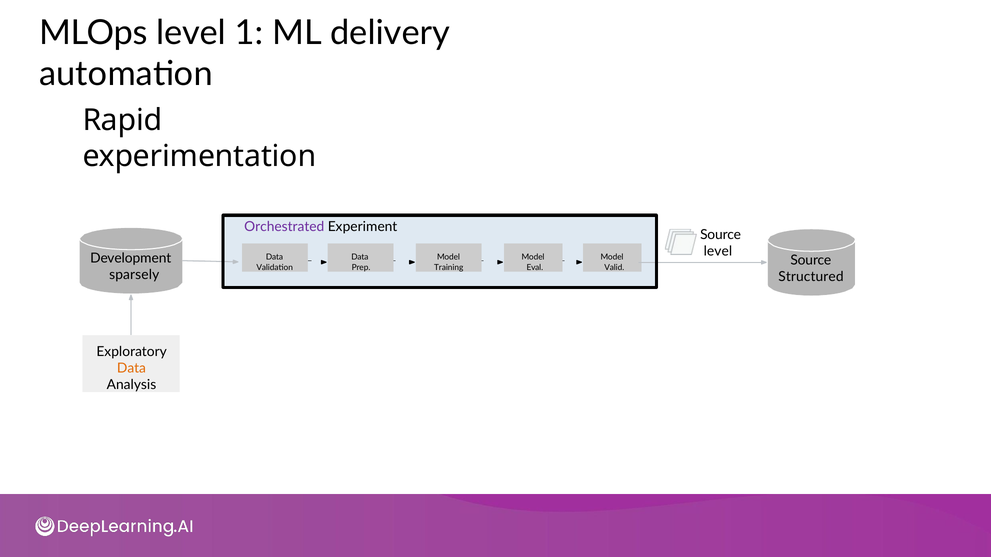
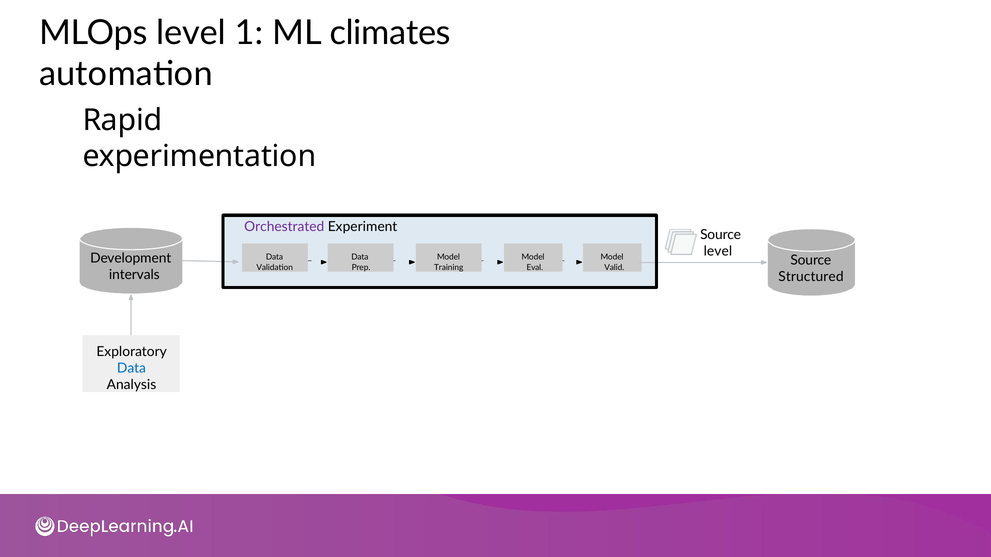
delivery: delivery -> climates
sparsely: sparsely -> intervals
Data at (131, 369) colour: orange -> blue
